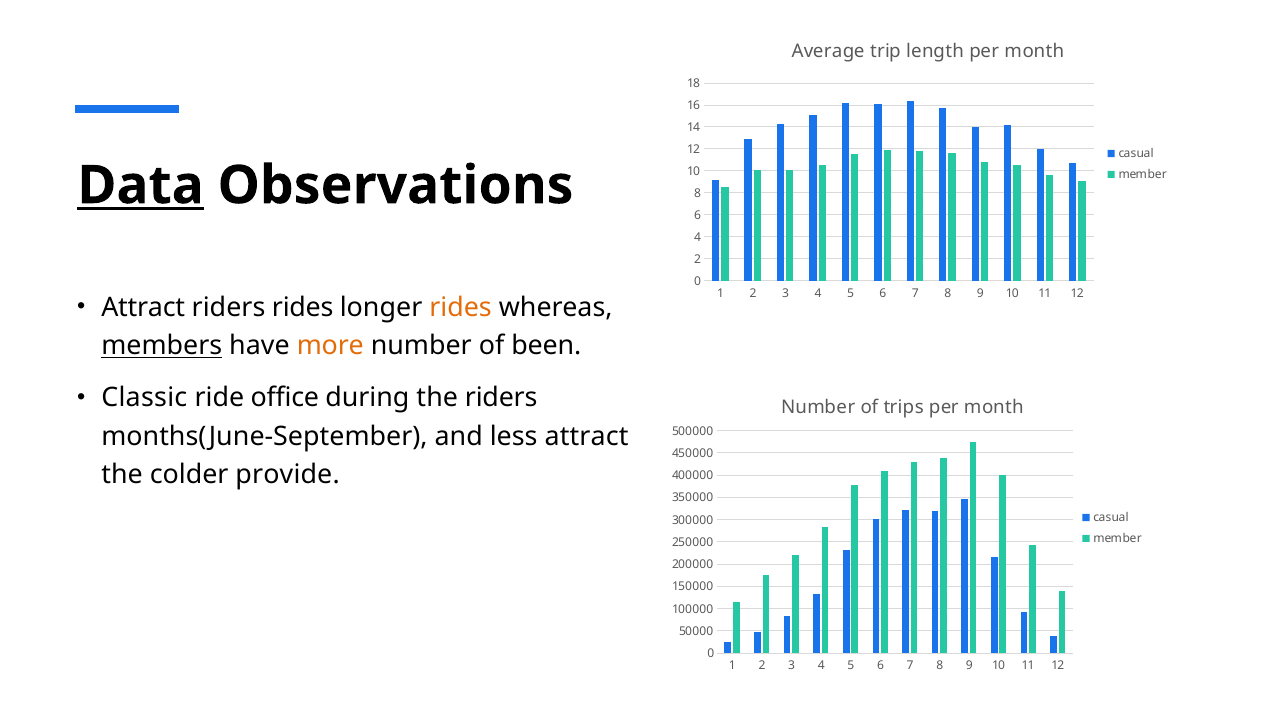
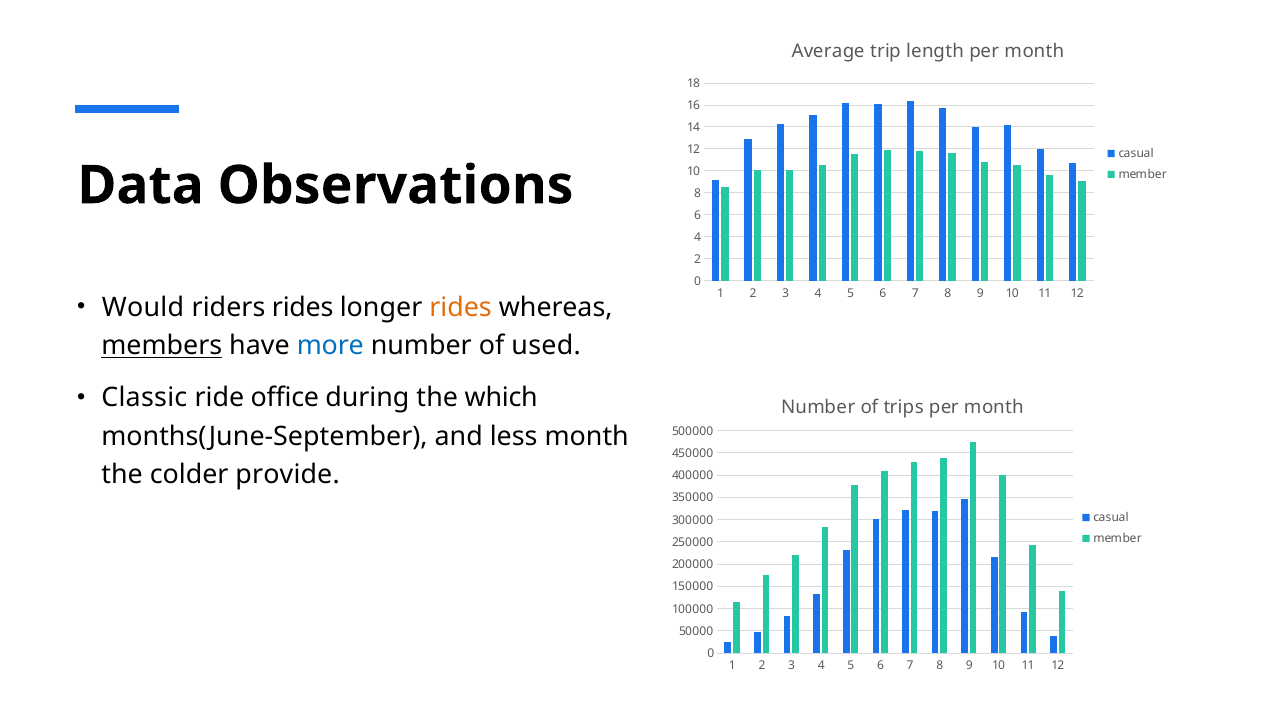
Data underline: present -> none
Attract at (143, 307): Attract -> Would
more colour: orange -> blue
been: been -> used
the riders: riders -> which
less attract: attract -> month
